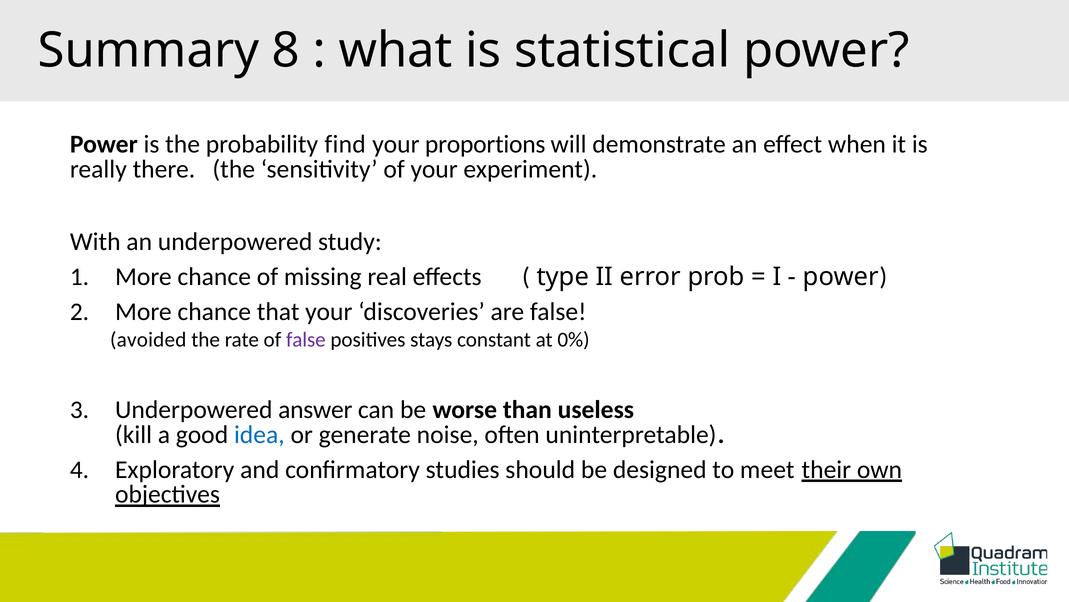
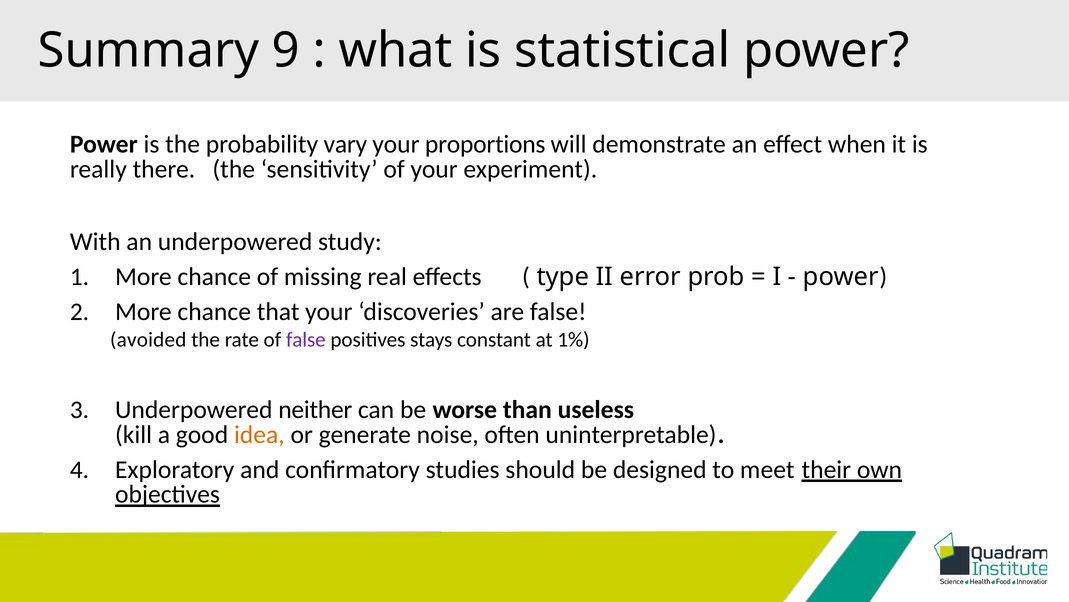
8: 8 -> 9
find: find -> vary
0%: 0% -> 1%
answer: answer -> neither
idea colour: blue -> orange
